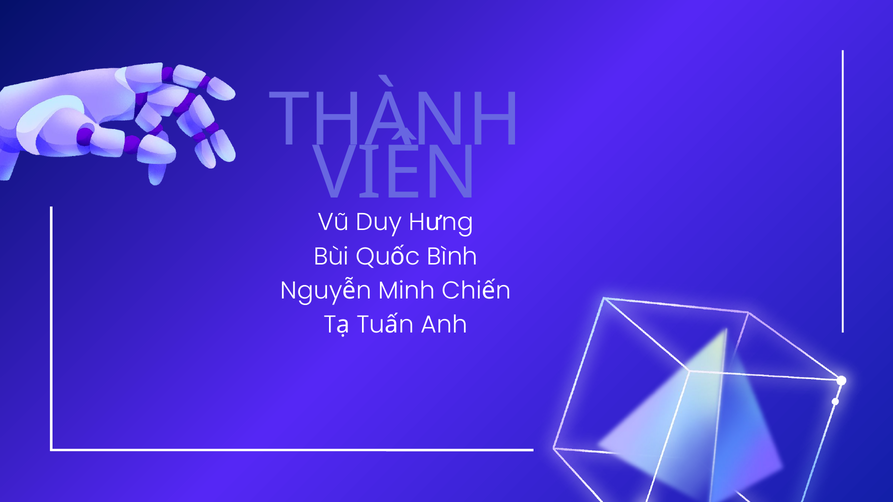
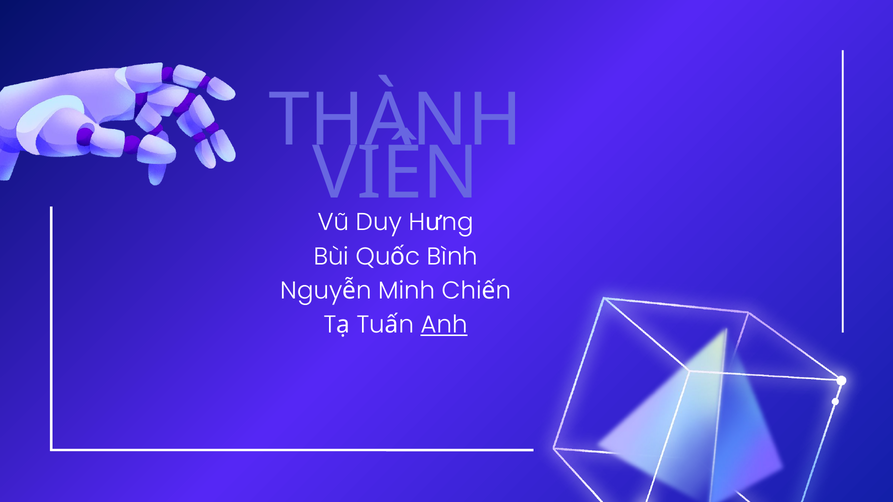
Anh underline: none -> present
